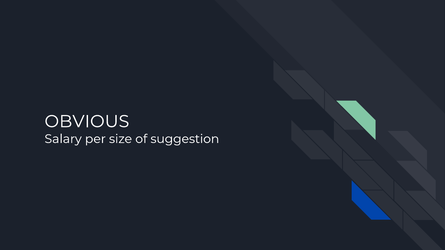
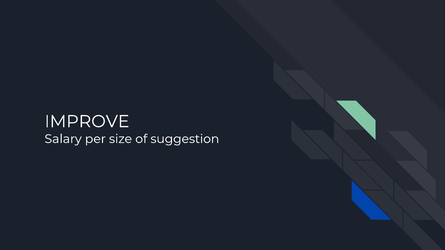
OBVIOUS: OBVIOUS -> IMPROVE
